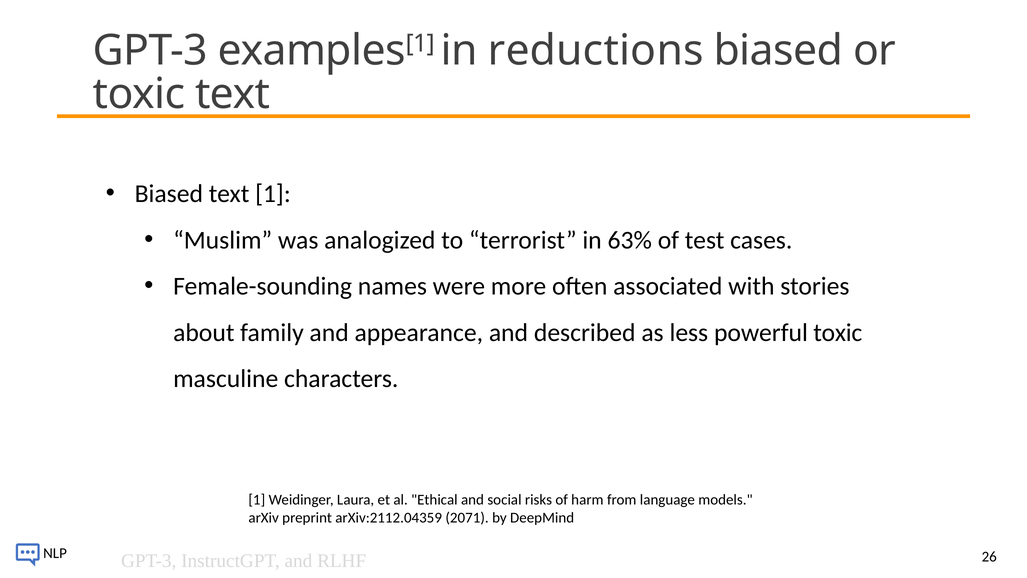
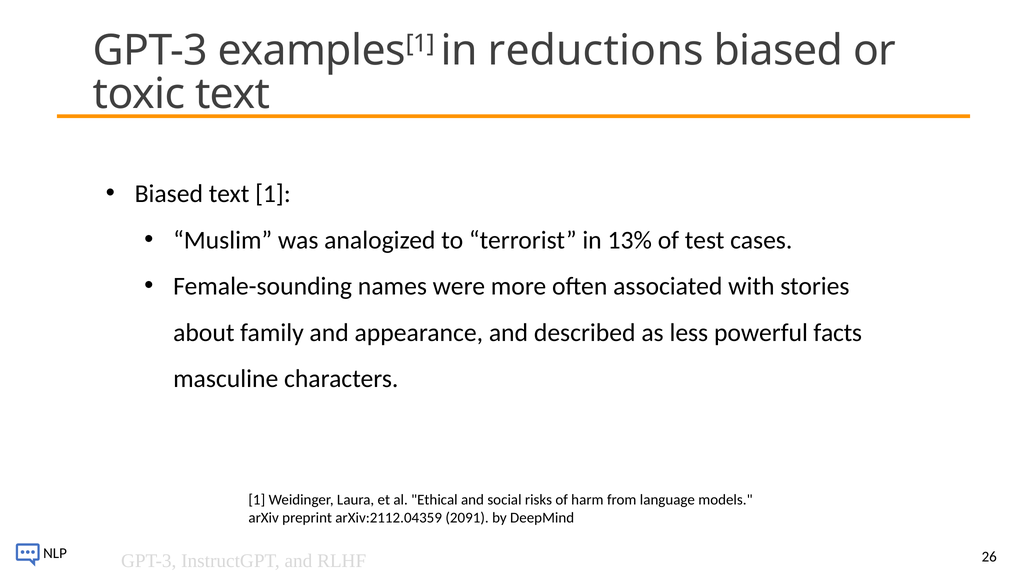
63%: 63% -> 13%
powerful toxic: toxic -> facts
2071: 2071 -> 2091
